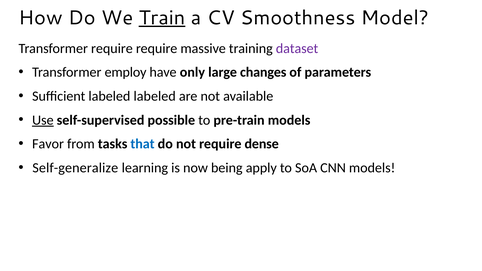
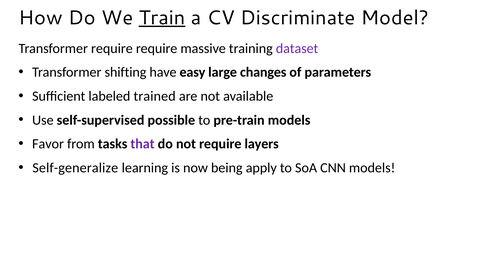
Smoothness: Smoothness -> Discriminate
employ: employ -> shifting
only: only -> easy
labeled labeled: labeled -> trained
Use underline: present -> none
that colour: blue -> purple
dense: dense -> layers
